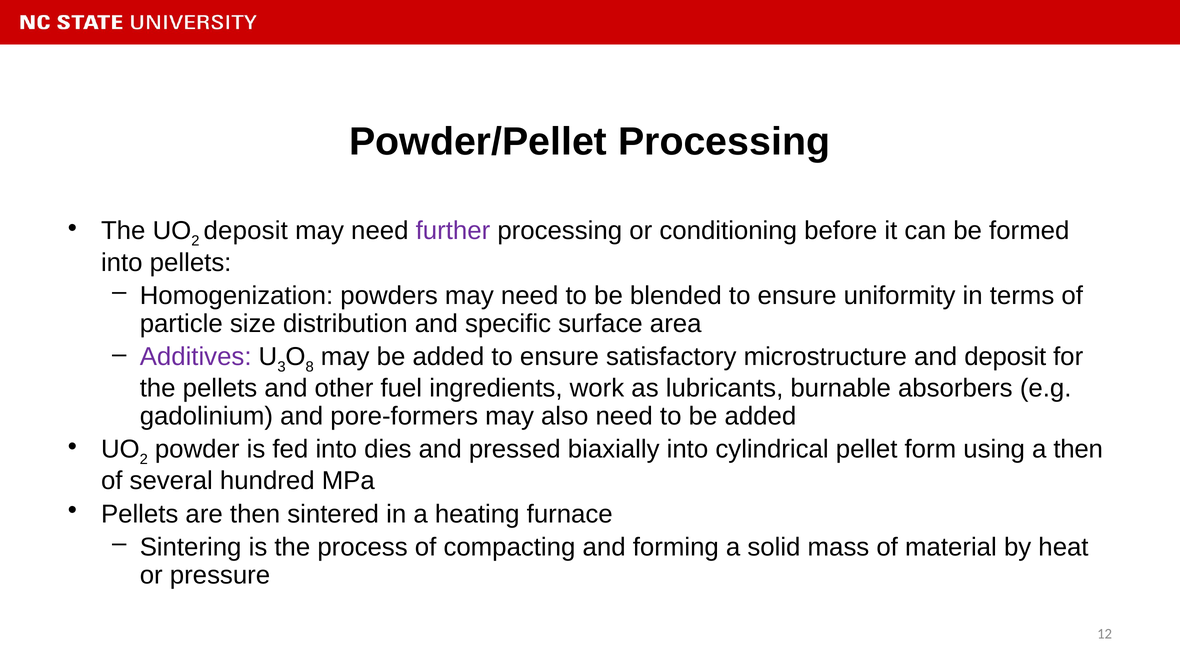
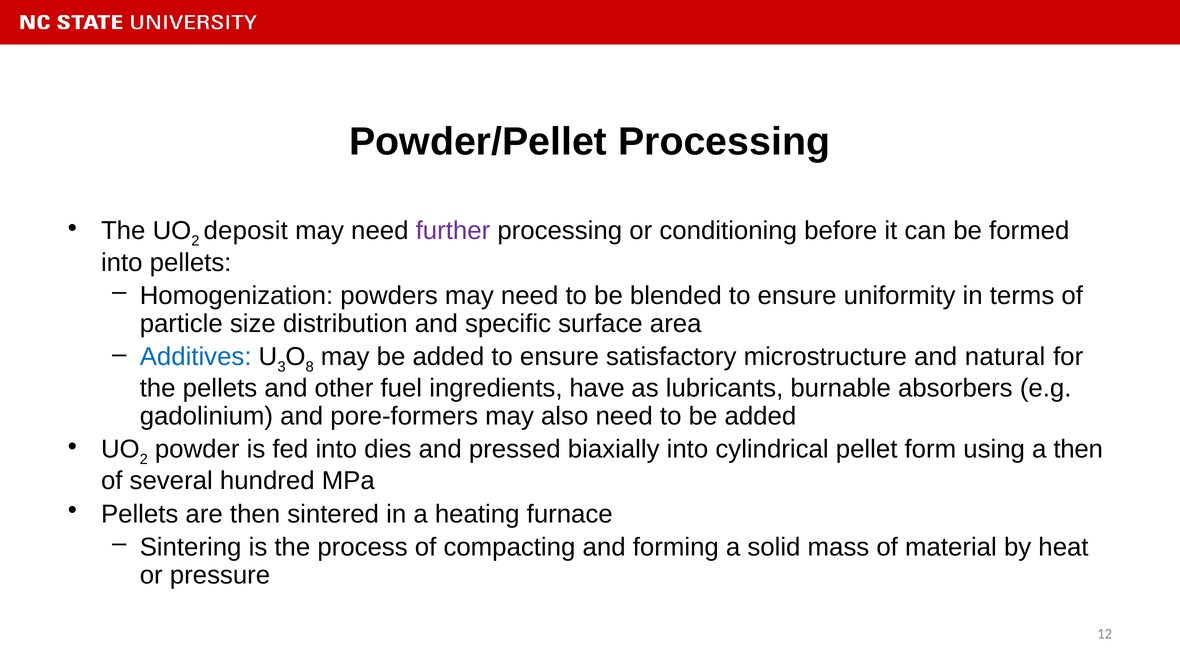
Additives colour: purple -> blue
and deposit: deposit -> natural
work: work -> have
